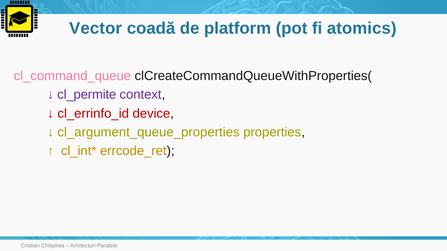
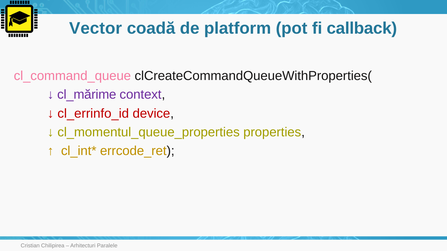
atomics: atomics -> callback
cl_permite: cl_permite -> cl_mărime
cl_argument_queue_properties: cl_argument_queue_properties -> cl_momentul_queue_properties
